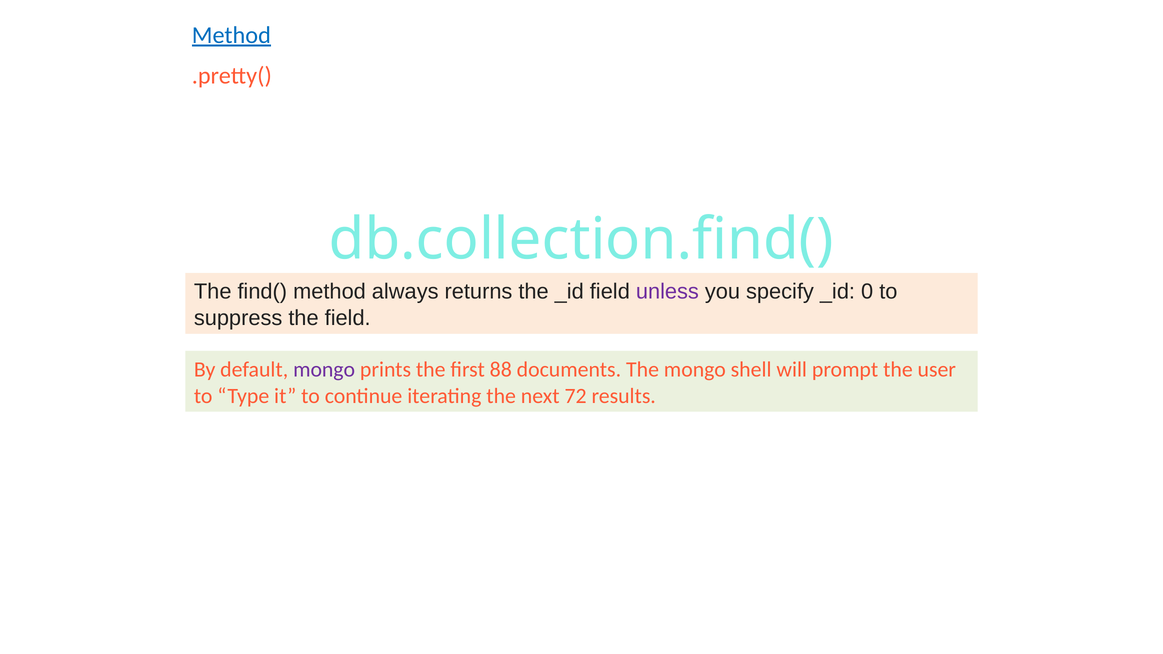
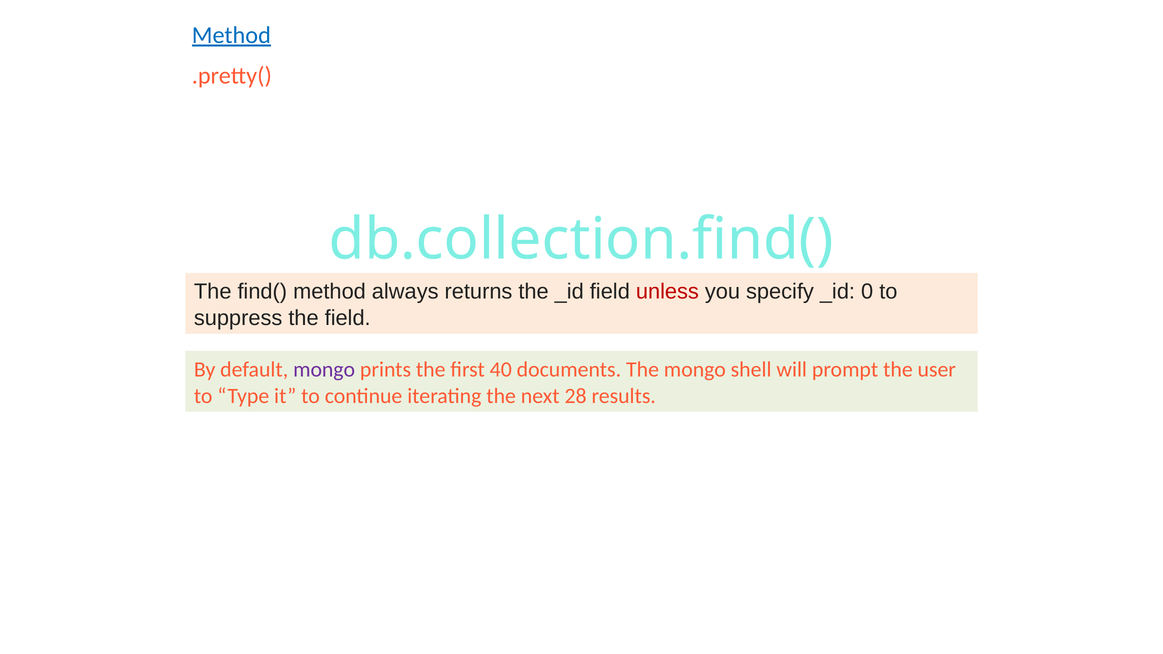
unless colour: purple -> red
88: 88 -> 40
72: 72 -> 28
